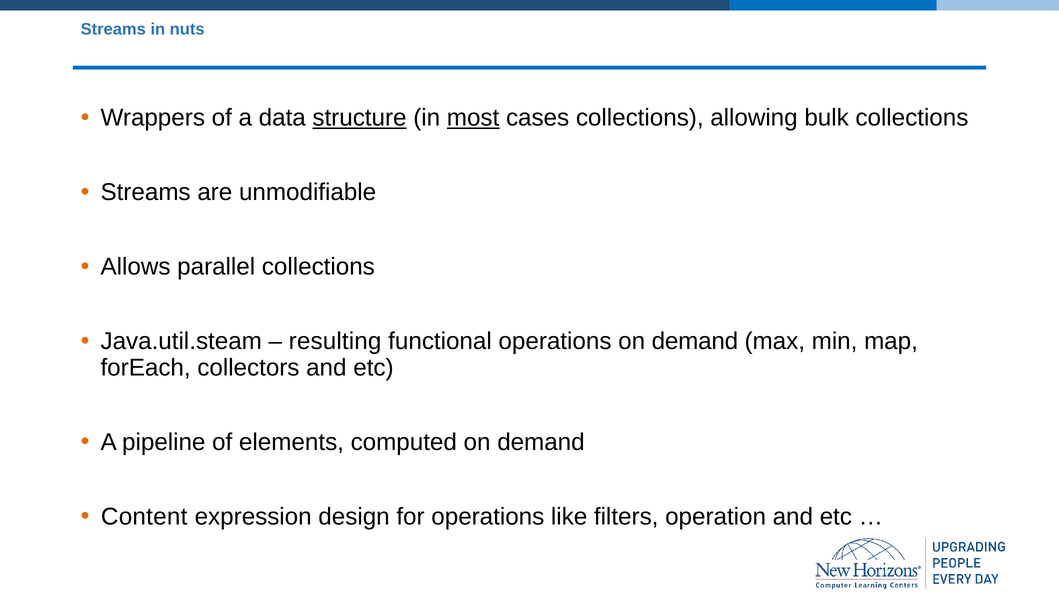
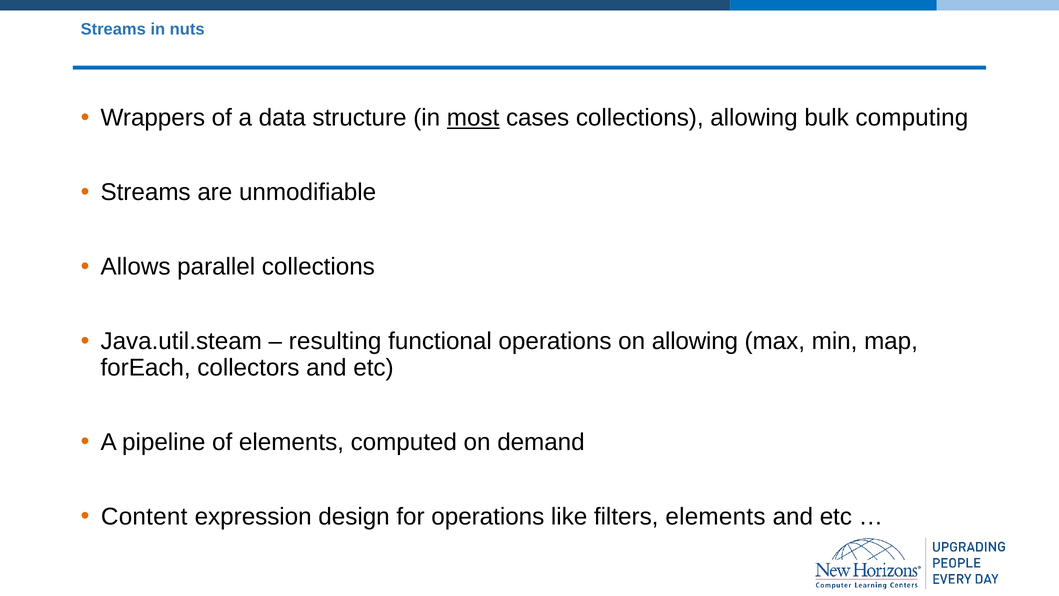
structure underline: present -> none
bulk collections: collections -> computing
operations on demand: demand -> allowing
filters operation: operation -> elements
